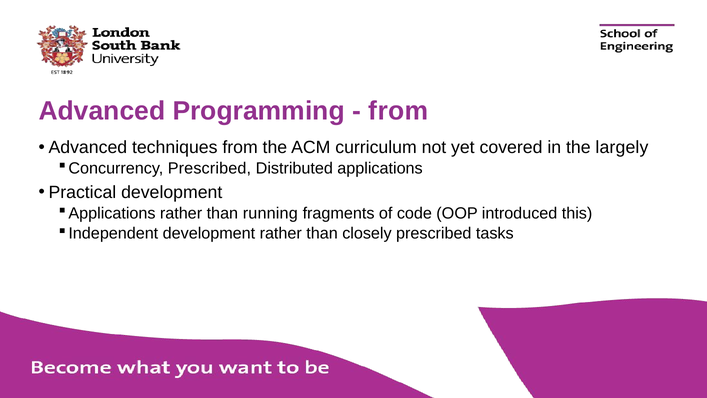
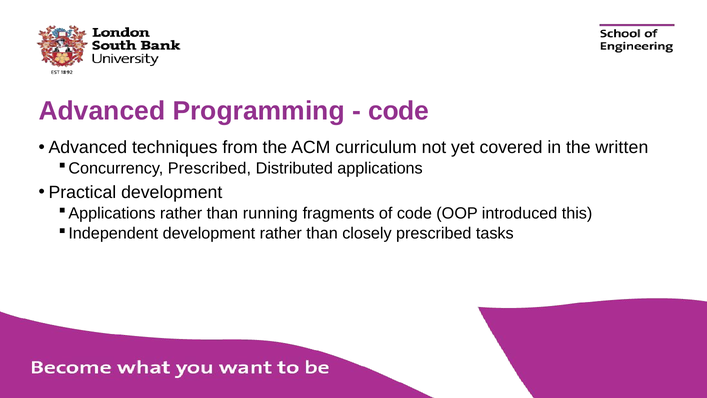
from at (398, 111): from -> code
largely: largely -> written
